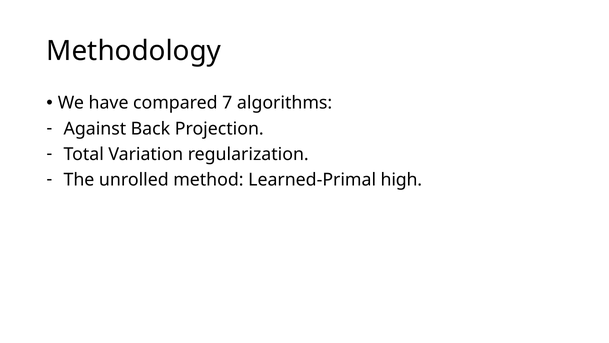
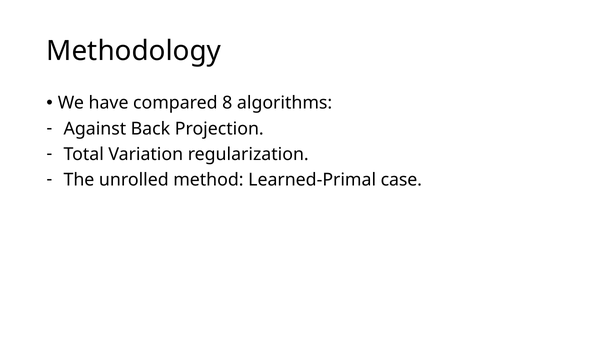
7: 7 -> 8
high: high -> case
